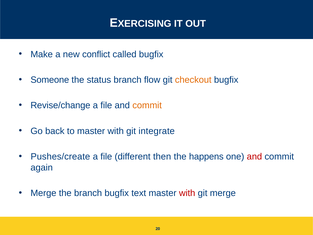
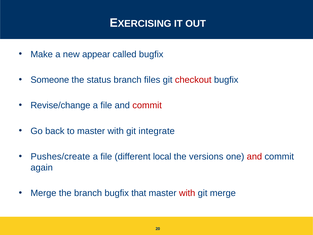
conflict: conflict -> appear
flow: flow -> files
checkout colour: orange -> red
commit at (147, 105) colour: orange -> red
then: then -> local
happens: happens -> versions
text: text -> that
